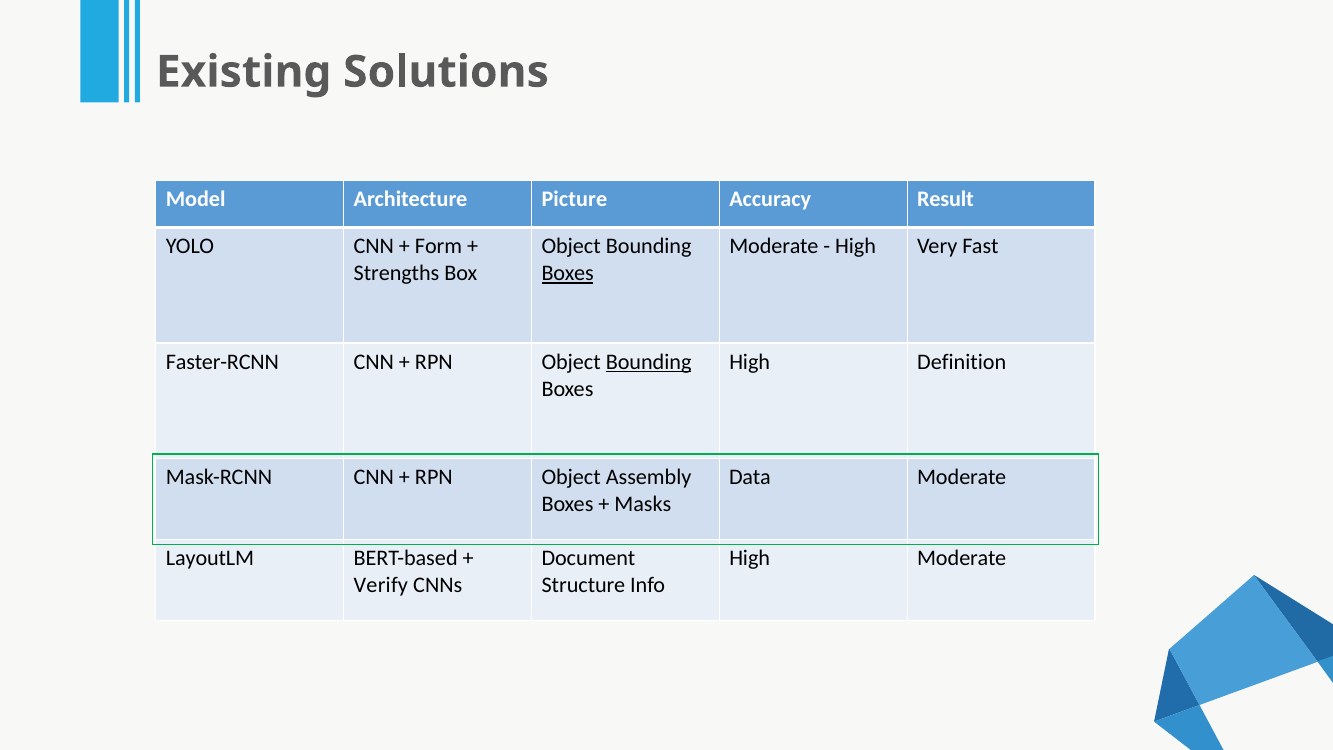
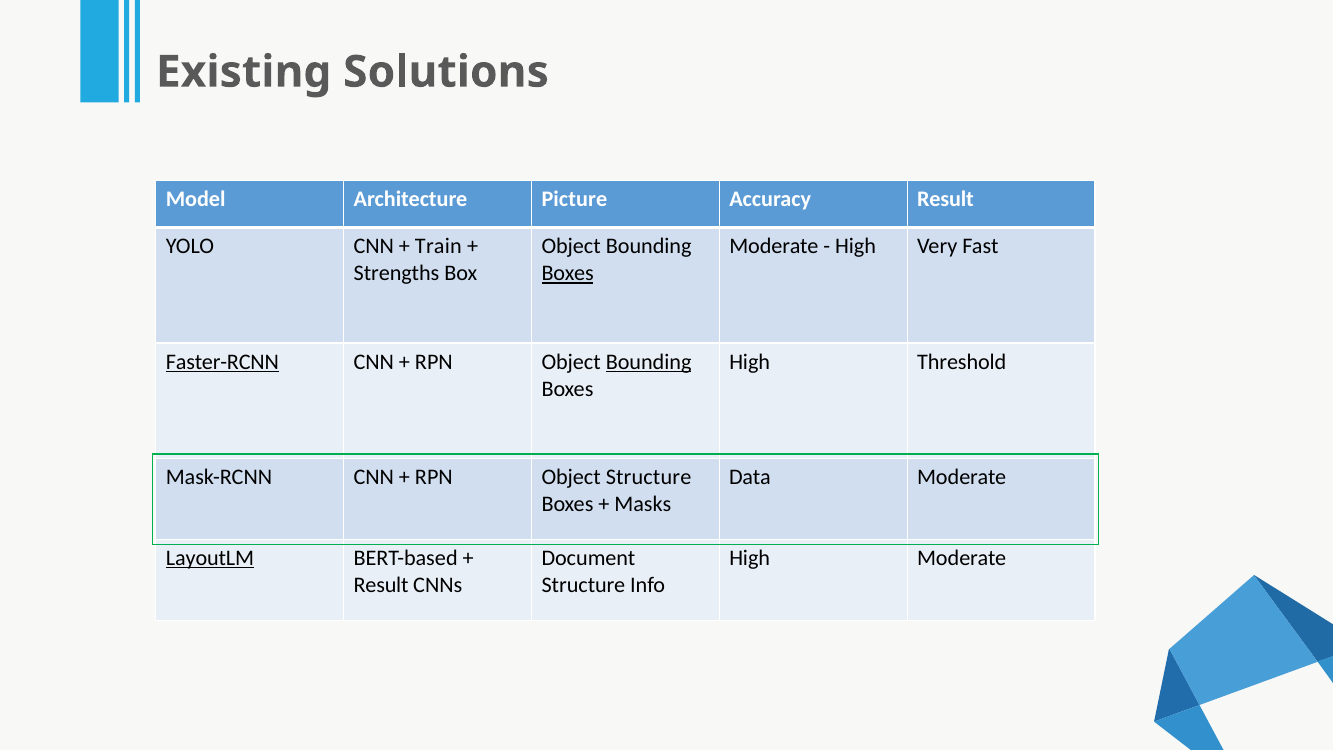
Form: Form -> Train
Faster-RCNN underline: none -> present
Definition: Definition -> Threshold
Object Assembly: Assembly -> Structure
LayoutLM underline: none -> present
Verify at (381, 585): Verify -> Result
